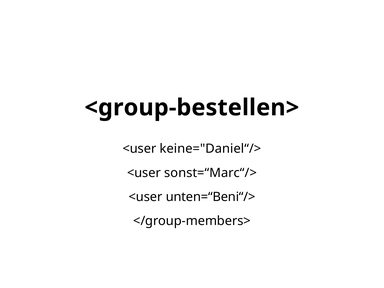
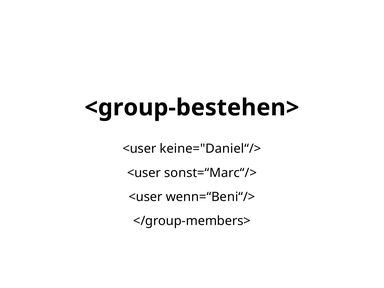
<group-bestellen>: <group-bestellen> -> <group-bestehen>
unten=“Beni“/>: unten=“Beni“/> -> wenn=“Beni“/>
